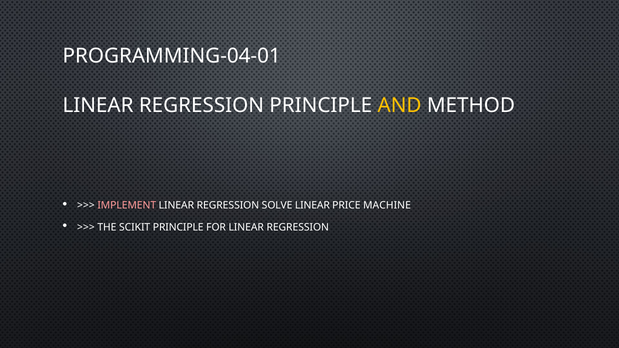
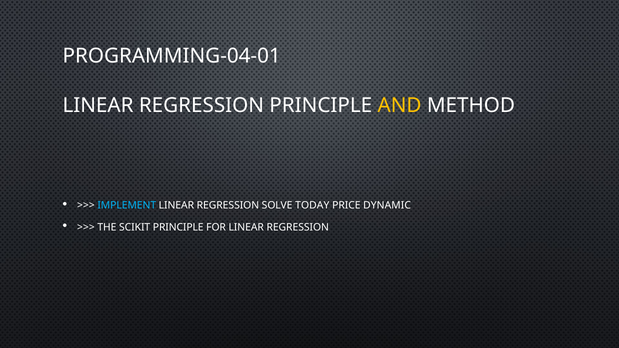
IMPLEMENT colour: pink -> light blue
SOLVE LINEAR: LINEAR -> TODAY
MACHINE: MACHINE -> DYNAMIC
